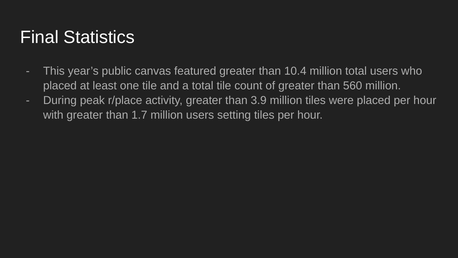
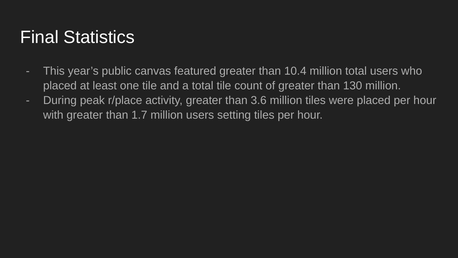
560: 560 -> 130
3.9: 3.9 -> 3.6
